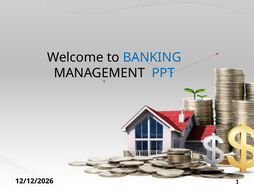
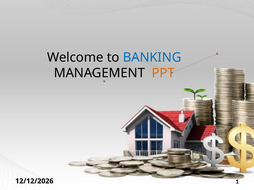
PPT colour: blue -> orange
